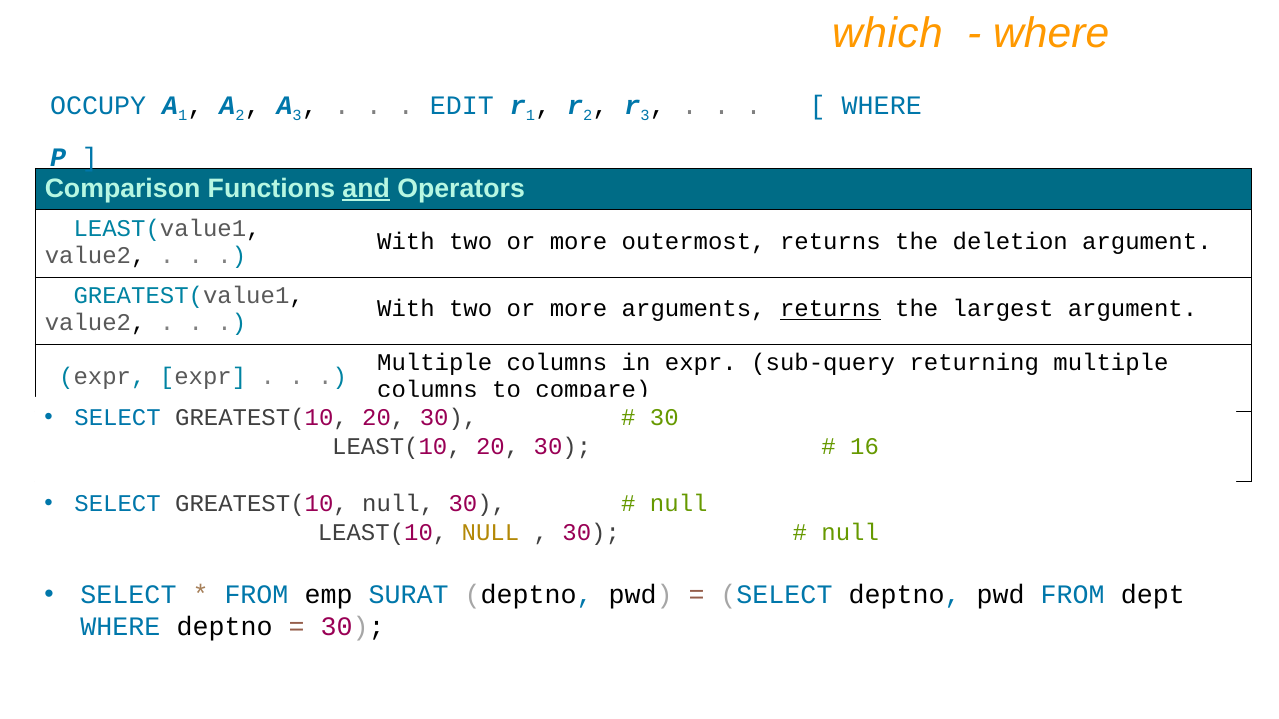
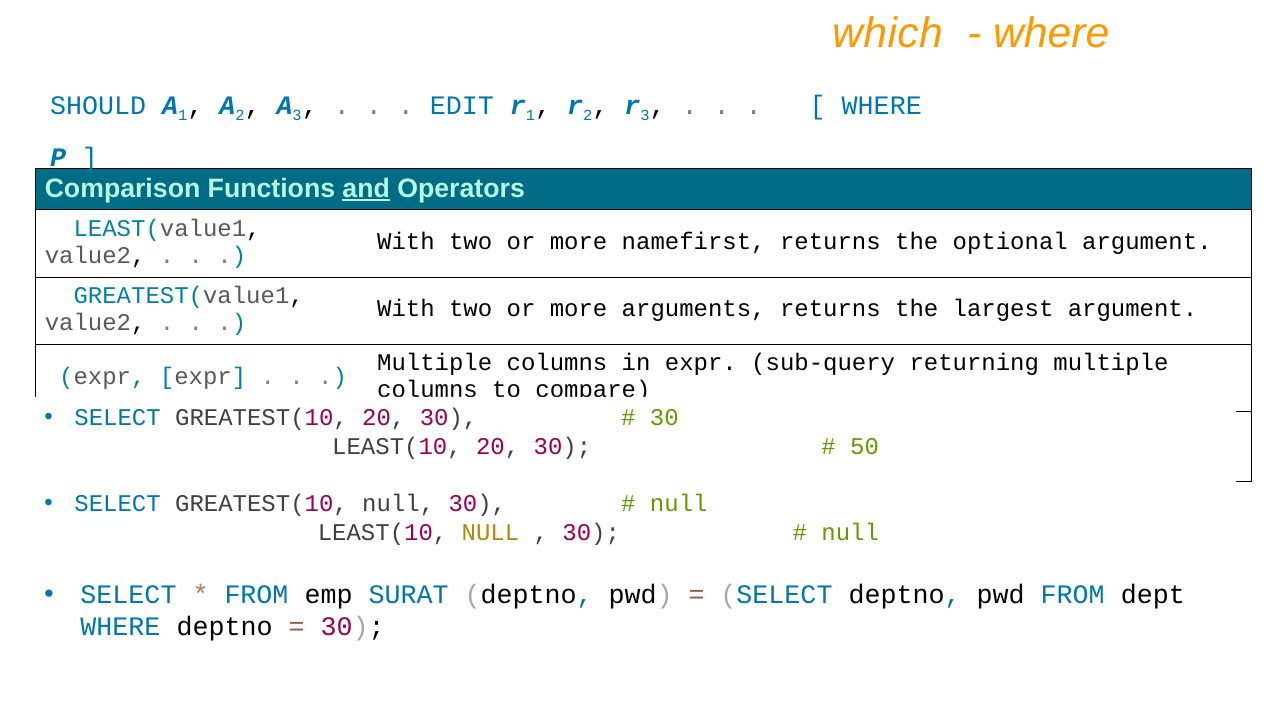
OCCUPY: OCCUPY -> SHOULD
outermost: outermost -> namefirst
deletion: deletion -> optional
returns at (830, 309) underline: present -> none
16: 16 -> 50
